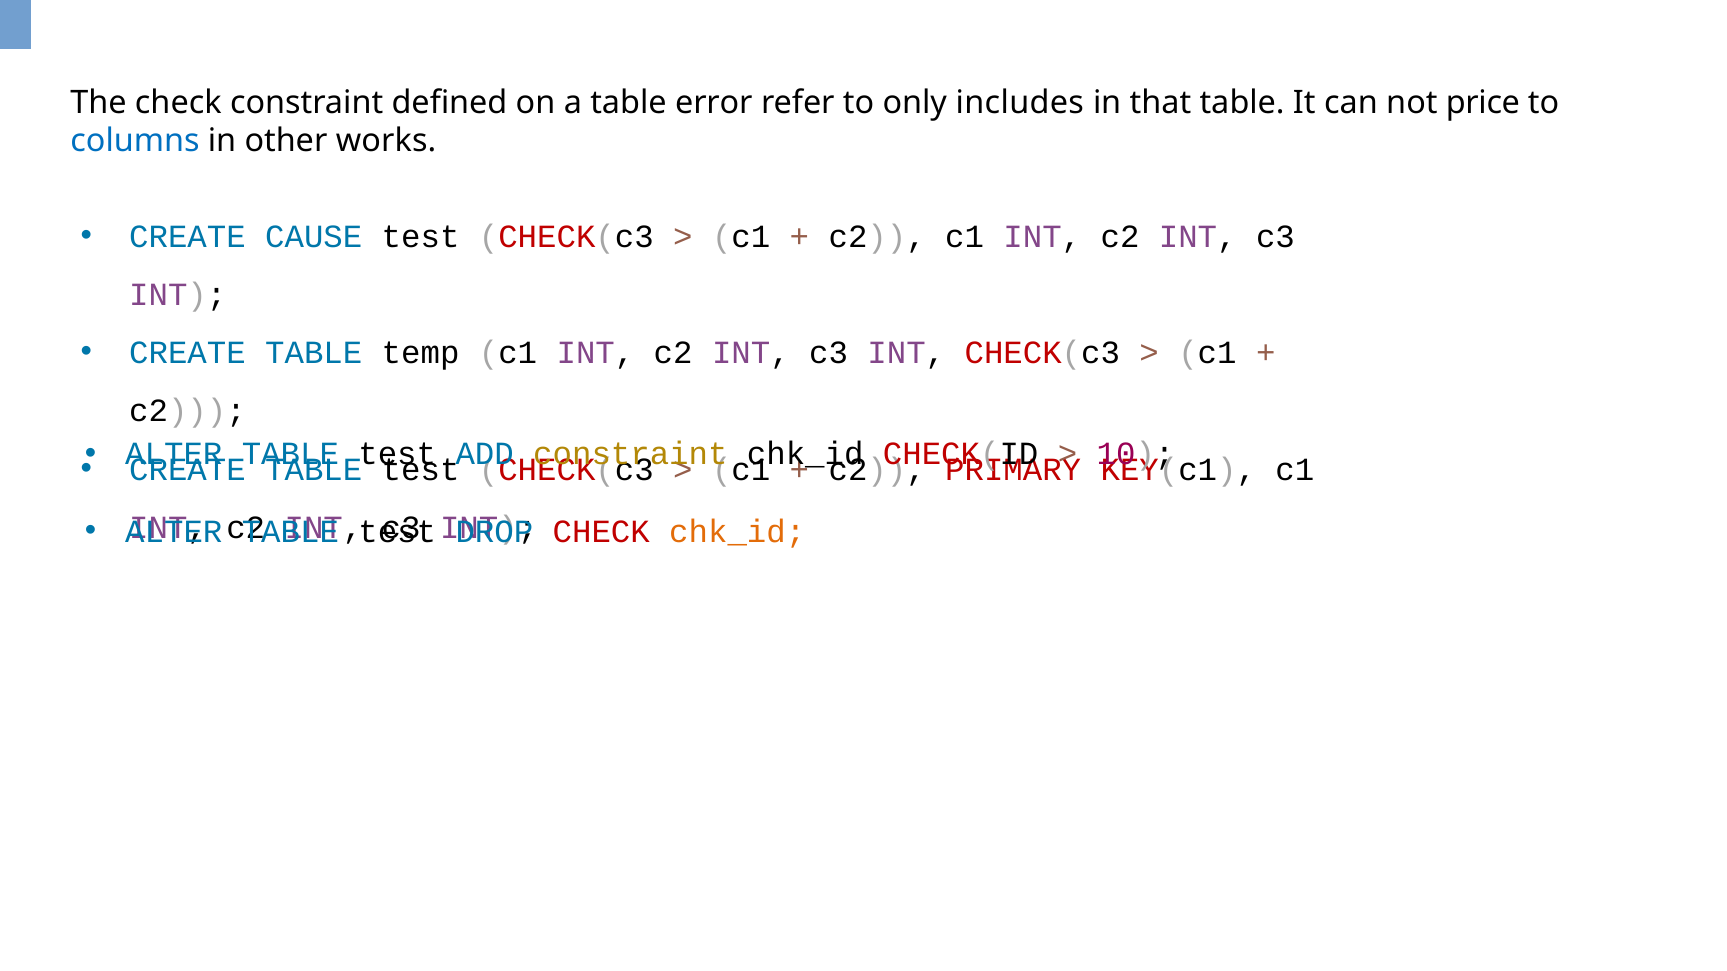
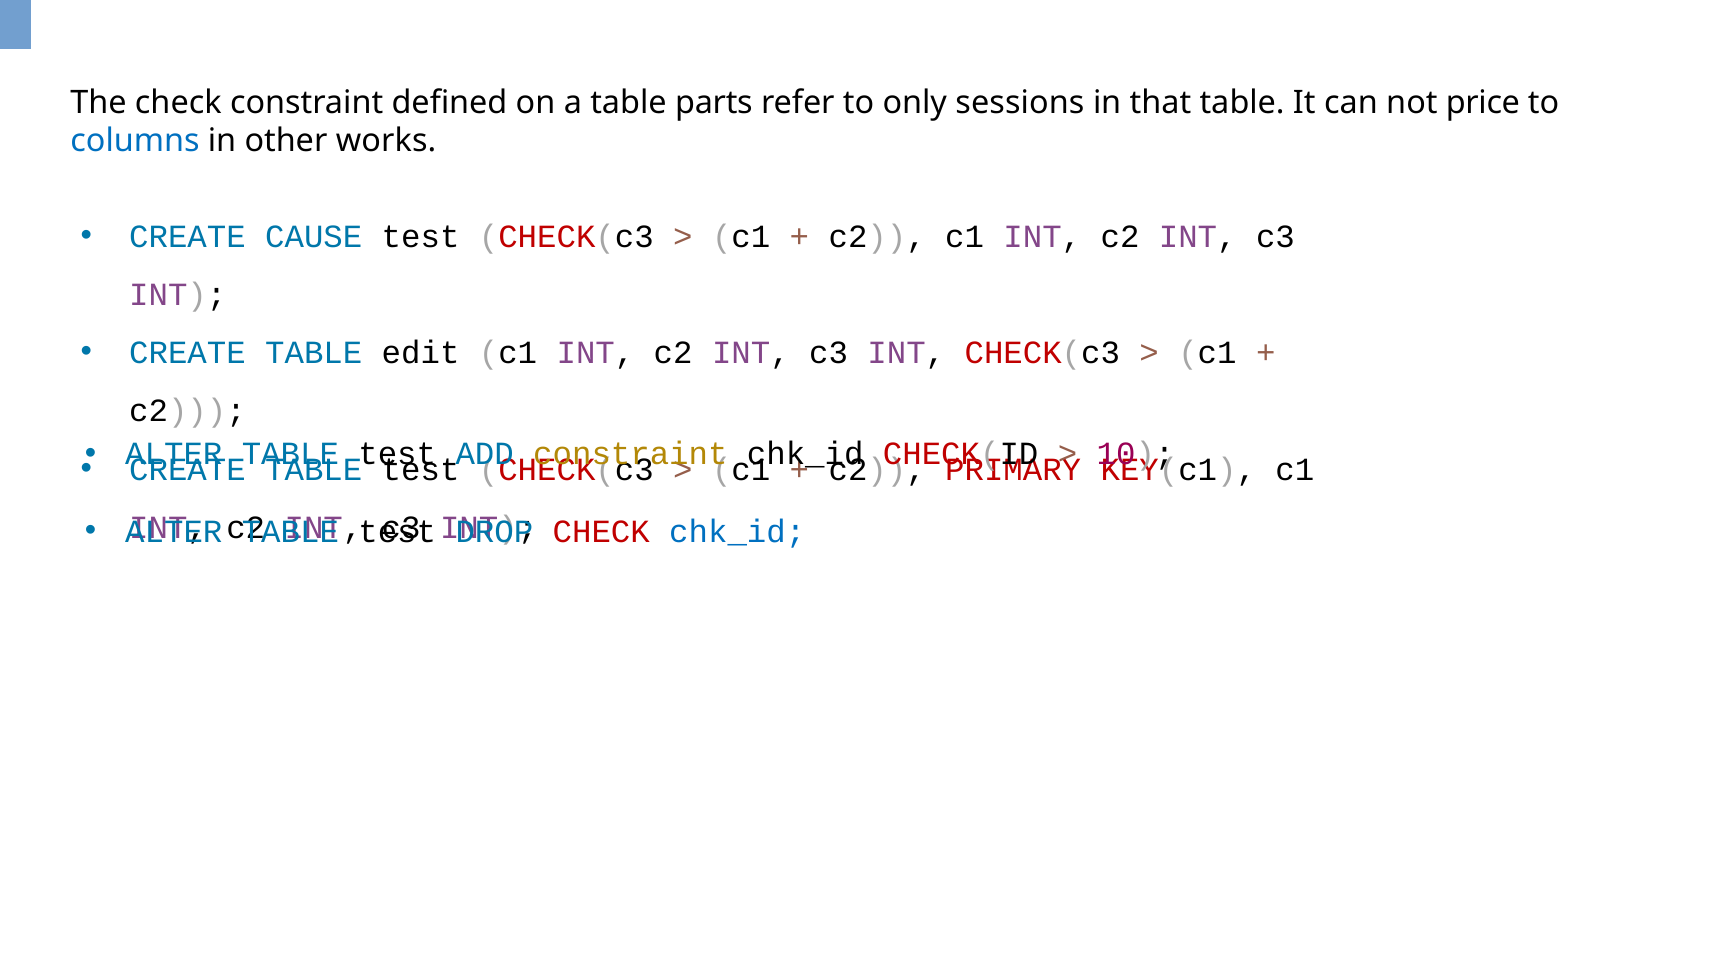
error: error -> parts
includes: includes -> sessions
temp: temp -> edit
chk_id at (737, 532) colour: orange -> blue
